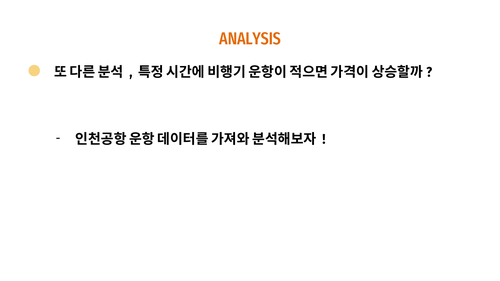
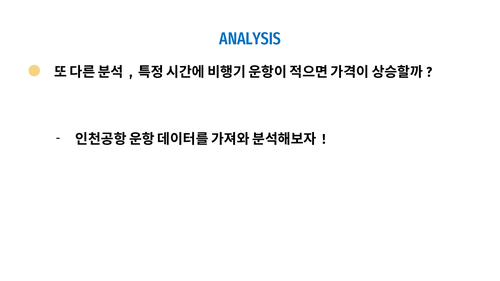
ANALYSIS colour: orange -> blue
